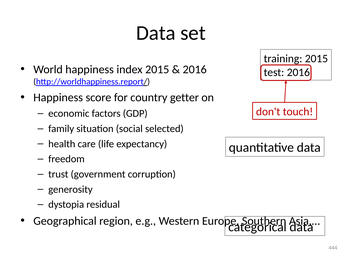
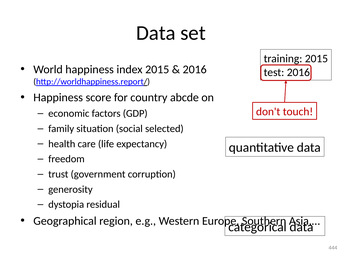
getter: getter -> abcde
